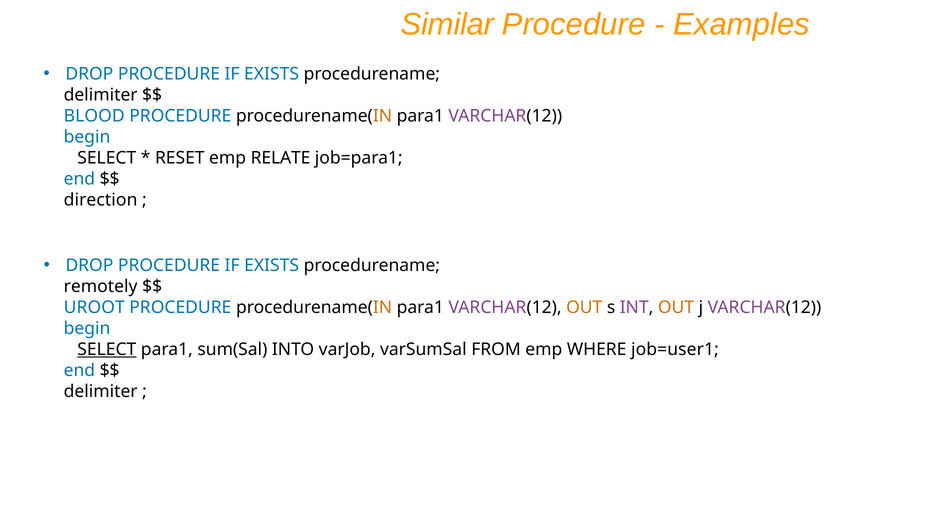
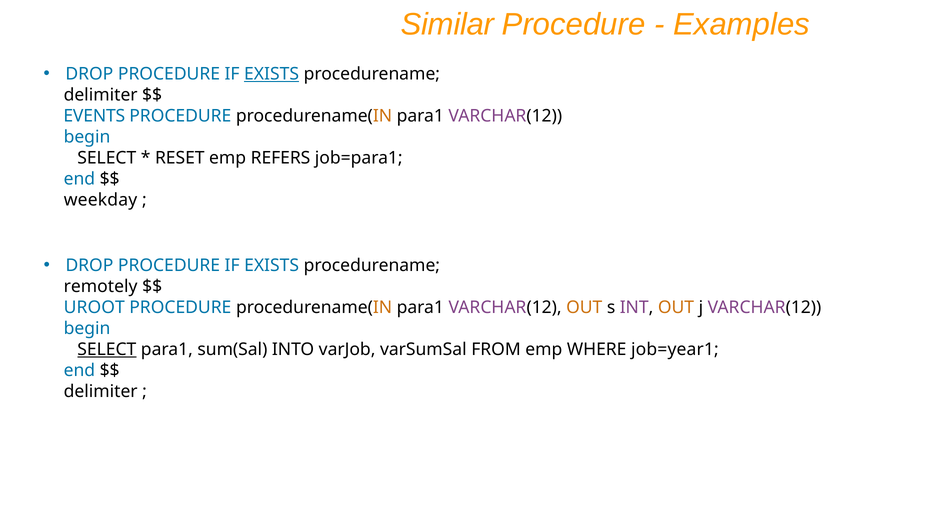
EXISTS at (272, 74) underline: none -> present
BLOOD: BLOOD -> EVENTS
RELATE: RELATE -> REFERS
direction: direction -> weekday
job=user1: job=user1 -> job=year1
